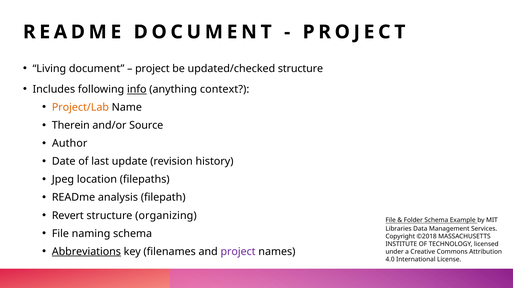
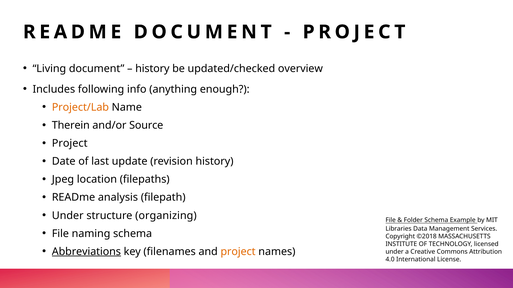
project at (152, 69): project -> history
updated/checked structure: structure -> overview
info underline: present -> none
context: context -> enough
Author at (70, 144): Author -> Project
Revert at (68, 216): Revert -> Under
project at (238, 252) colour: purple -> orange
